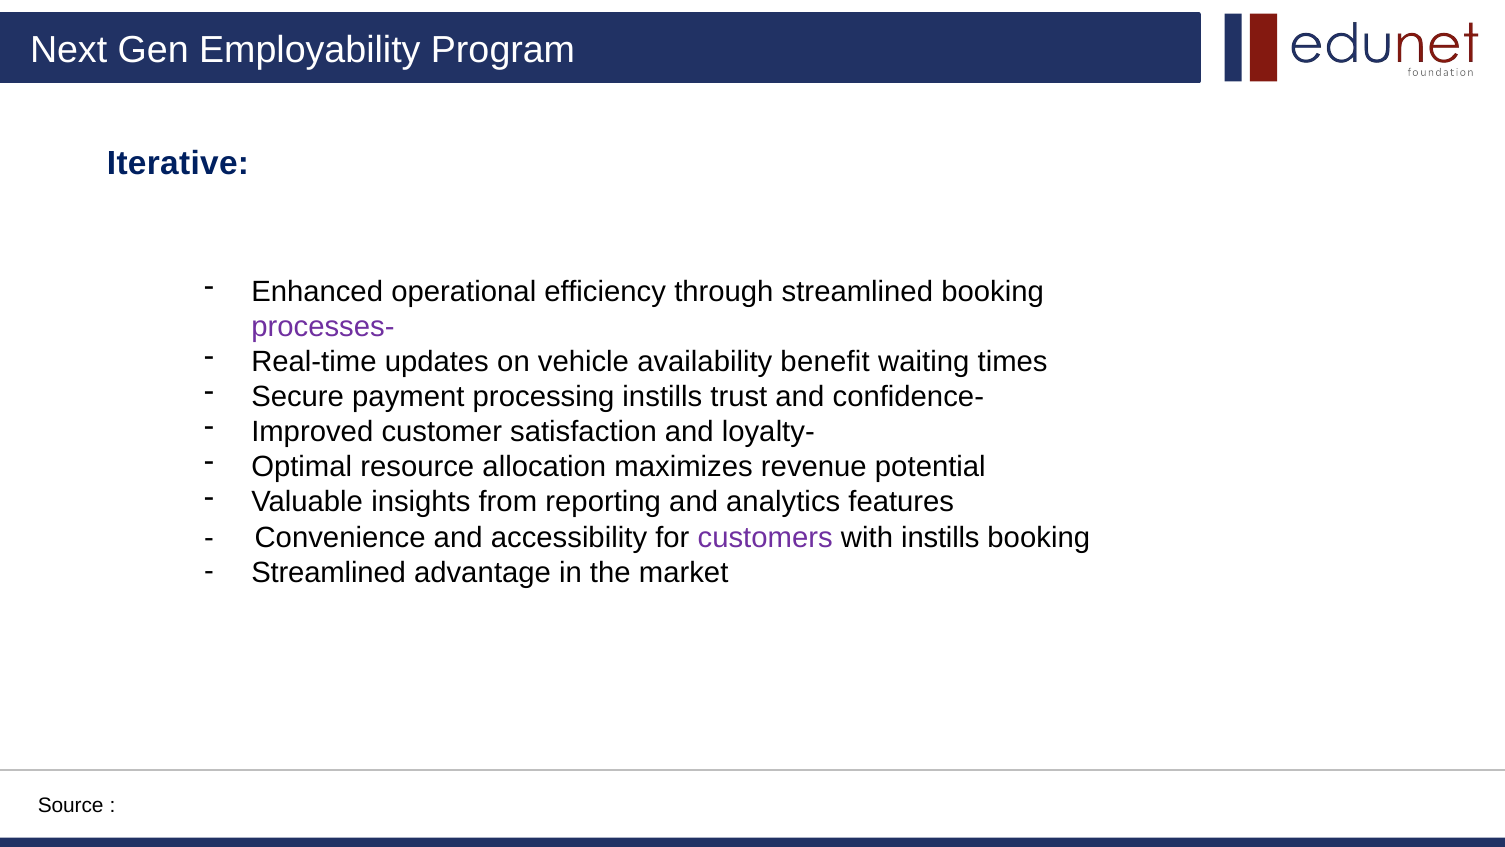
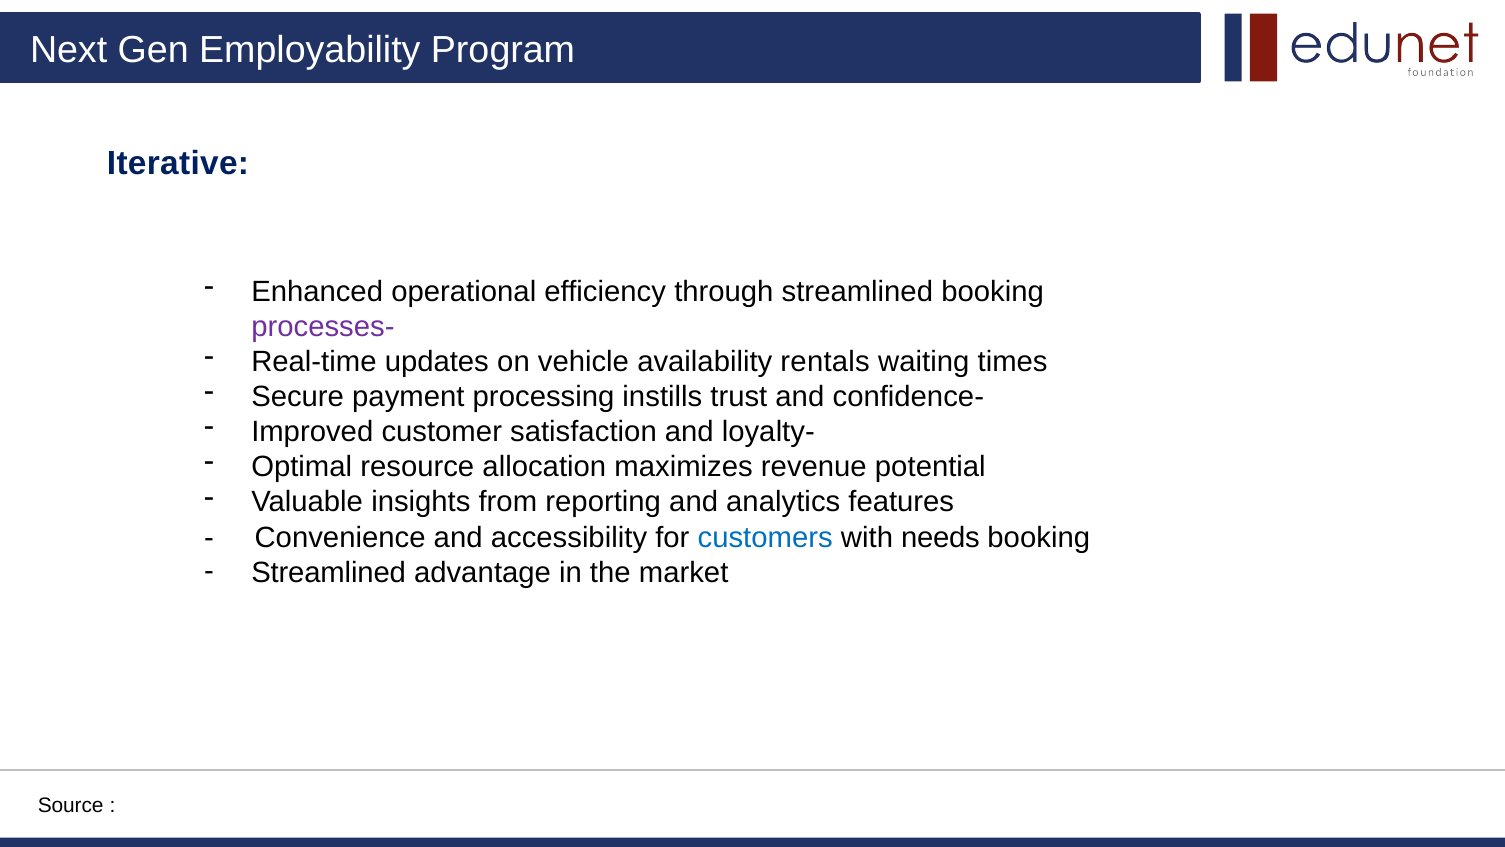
benefit: benefit -> rentals
customers colour: purple -> blue
with instills: instills -> needs
